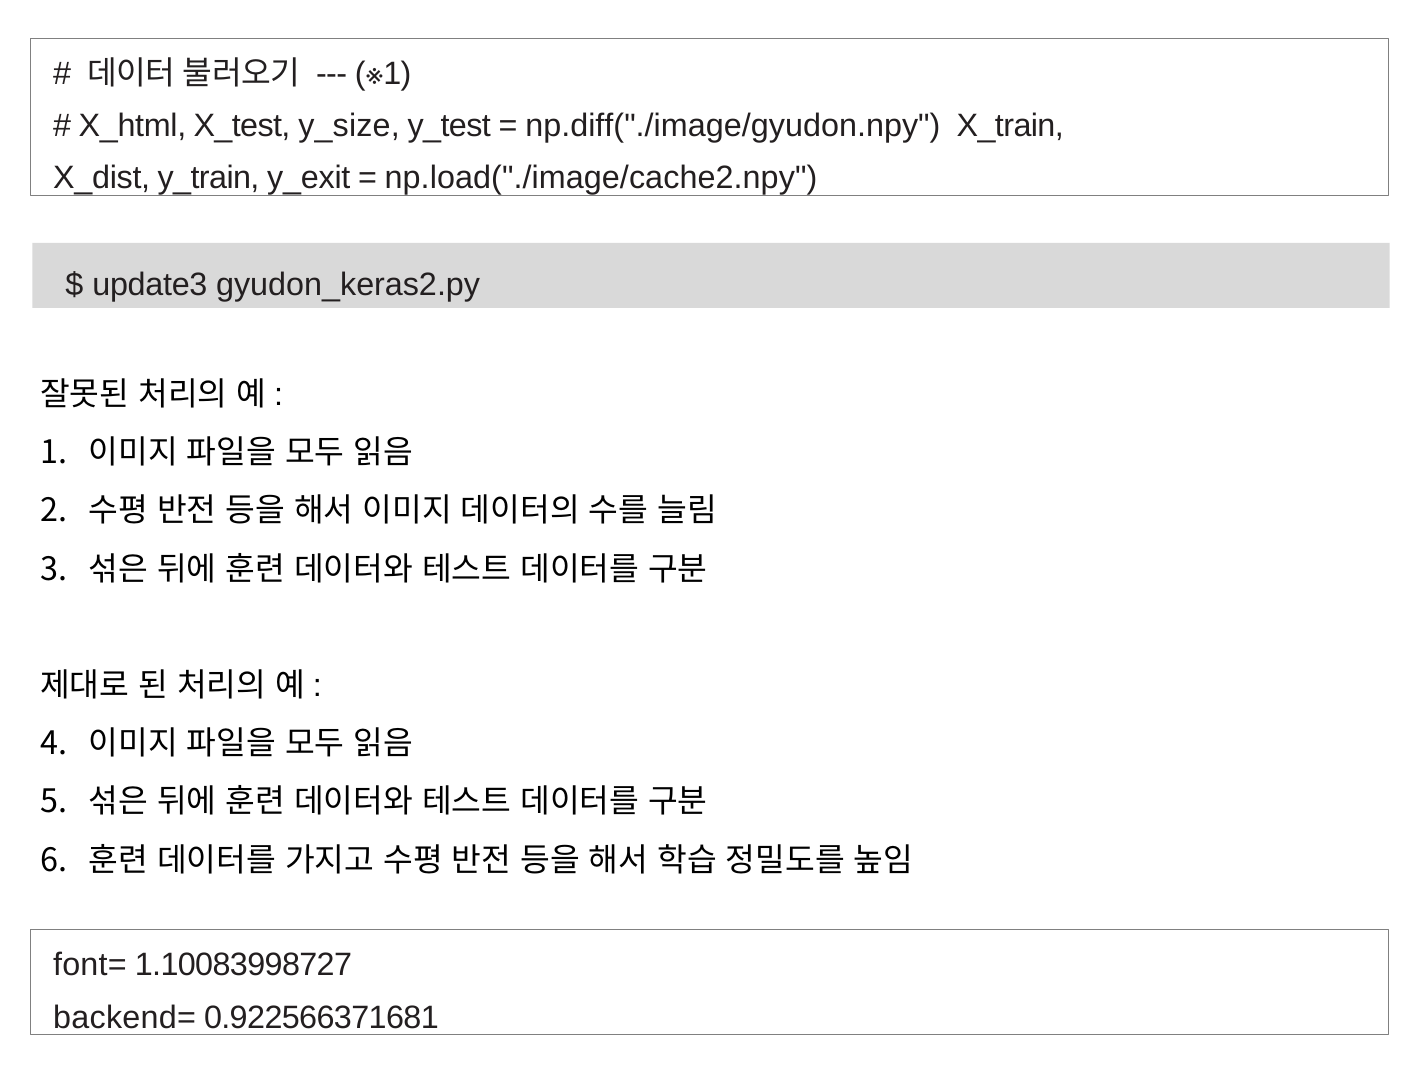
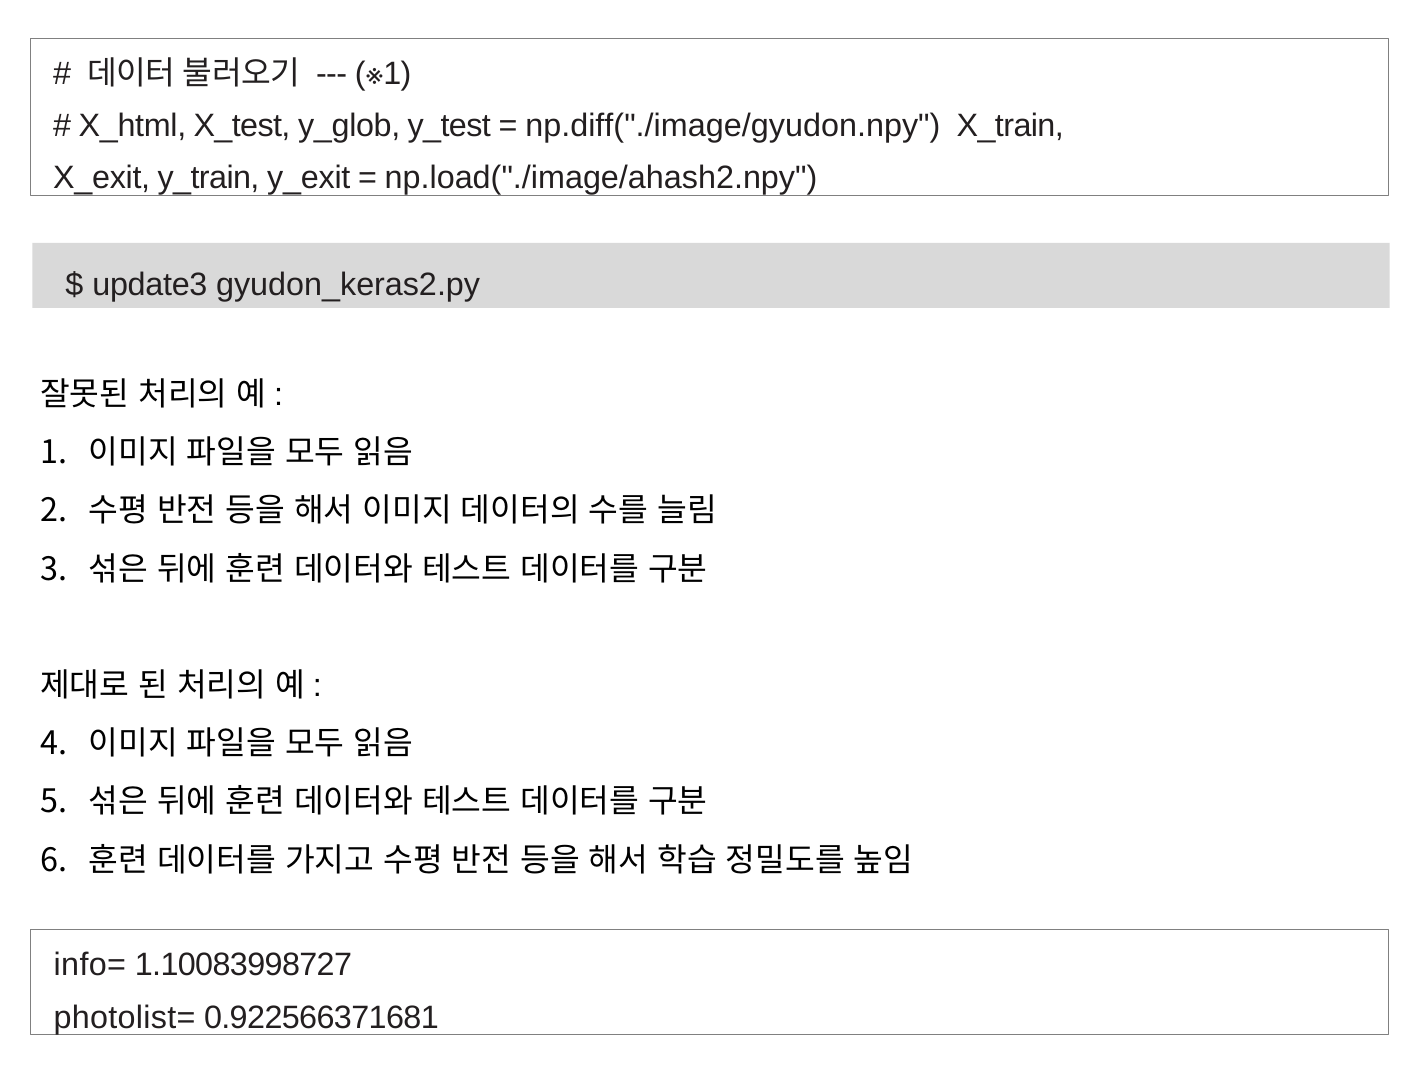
y_size: y_size -> y_glob
X_dist: X_dist -> X_exit
np.load("./image/cache2.npy: np.load("./image/cache2.npy -> np.load("./image/ahash2.npy
font=: font= -> info=
backend=: backend= -> photolist=
